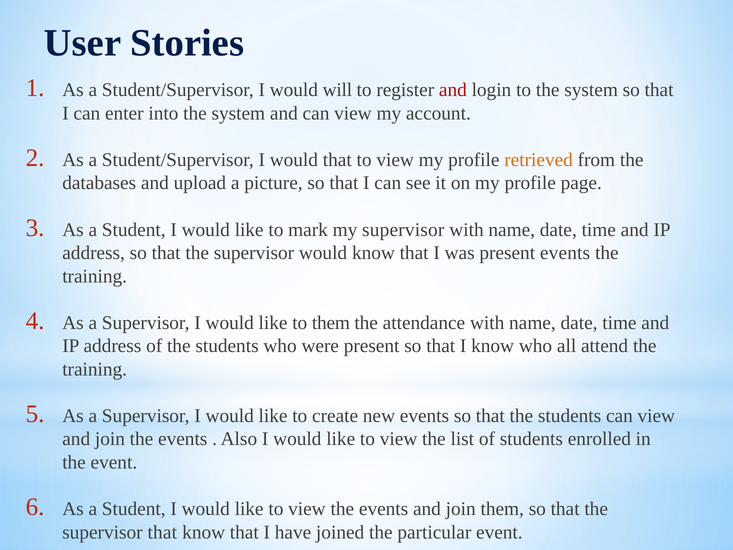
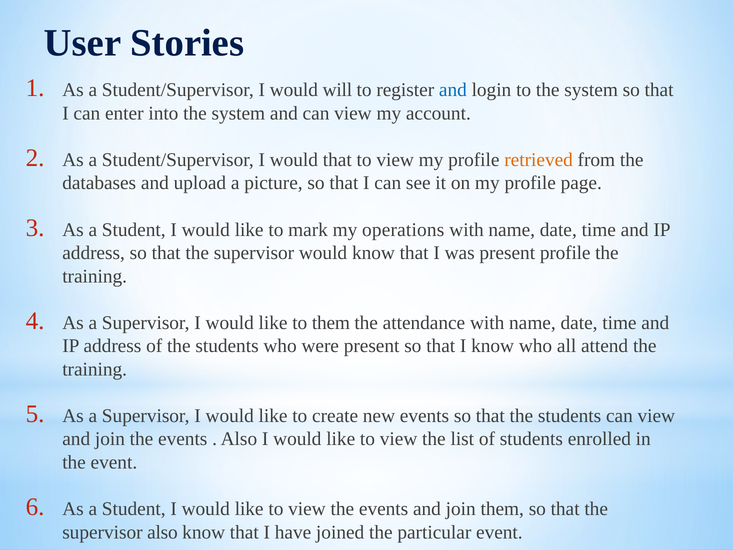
and at (453, 90) colour: red -> blue
my supervisor: supervisor -> operations
present events: events -> profile
supervisor that: that -> also
